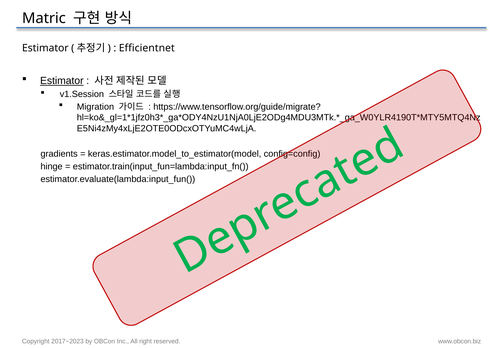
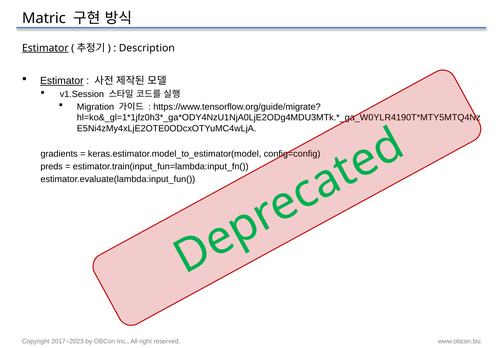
Estimator at (45, 48) underline: none -> present
Efficientnet: Efficientnet -> Description
hinge: hinge -> preds
